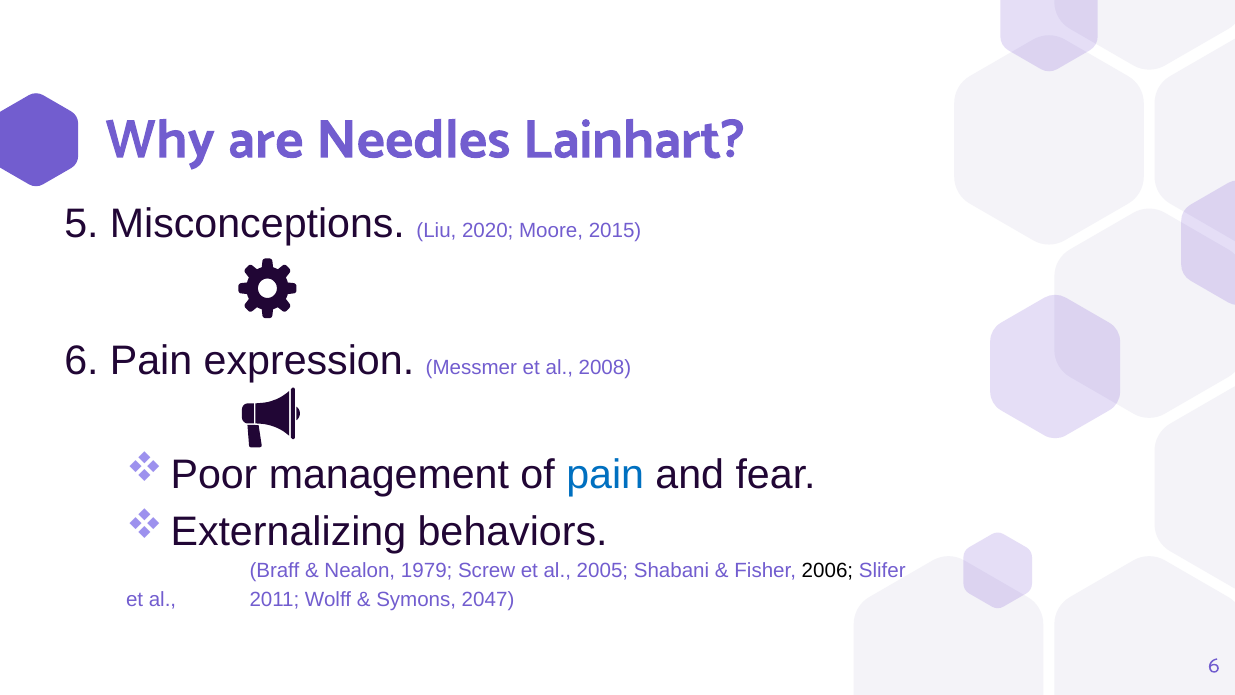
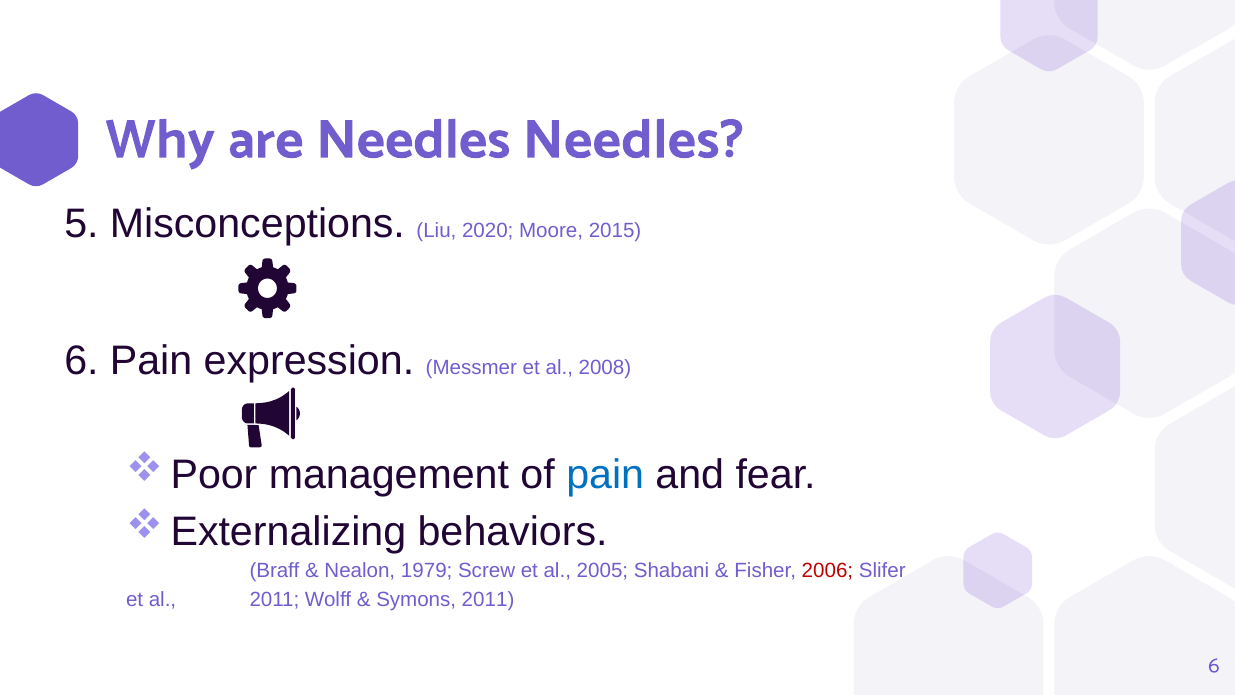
Needles Lainhart: Lainhart -> Needles
2006 colour: black -> red
Symons 2047: 2047 -> 2011
